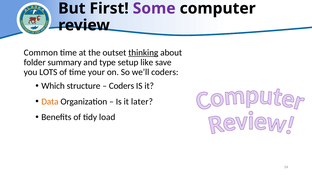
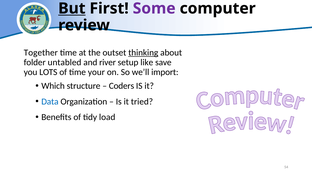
But underline: none -> present
Common: Common -> Together
summary: summary -> untabled
type: type -> river
we’ll coders: coders -> import
Data colour: orange -> blue
later: later -> tried
